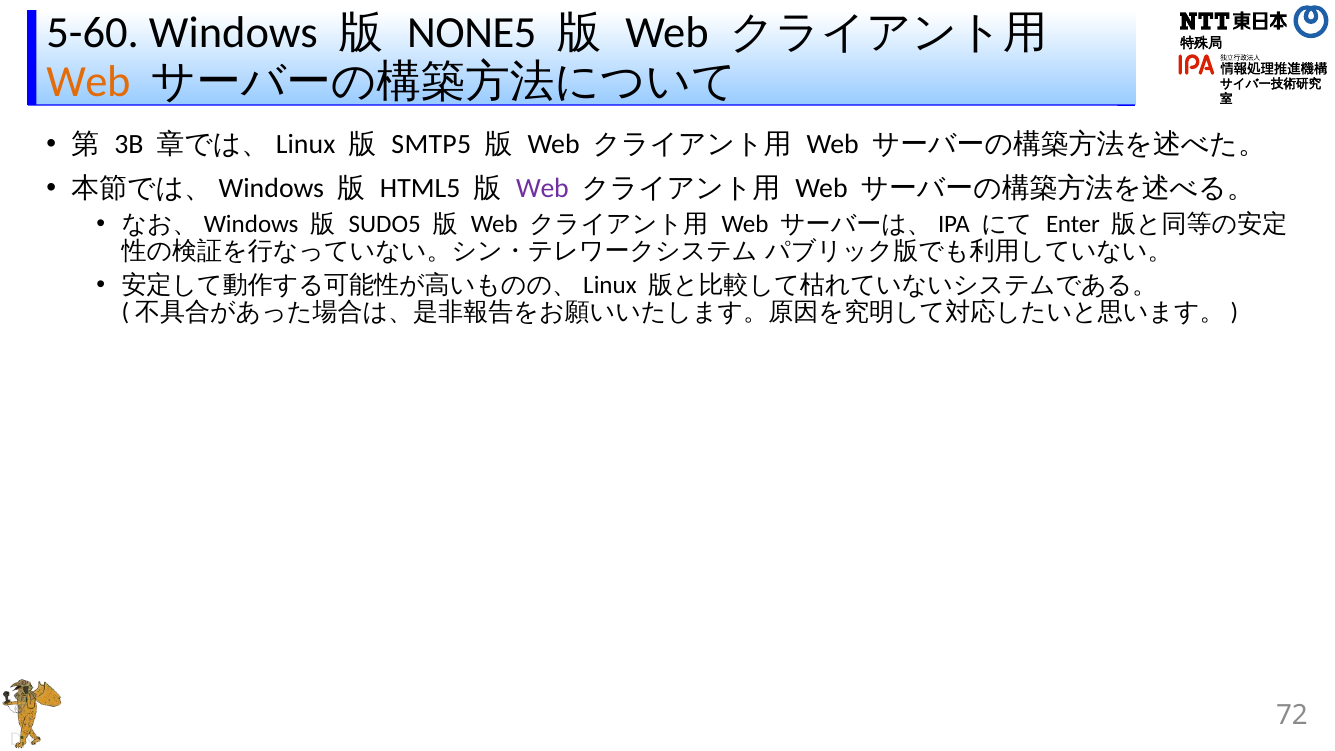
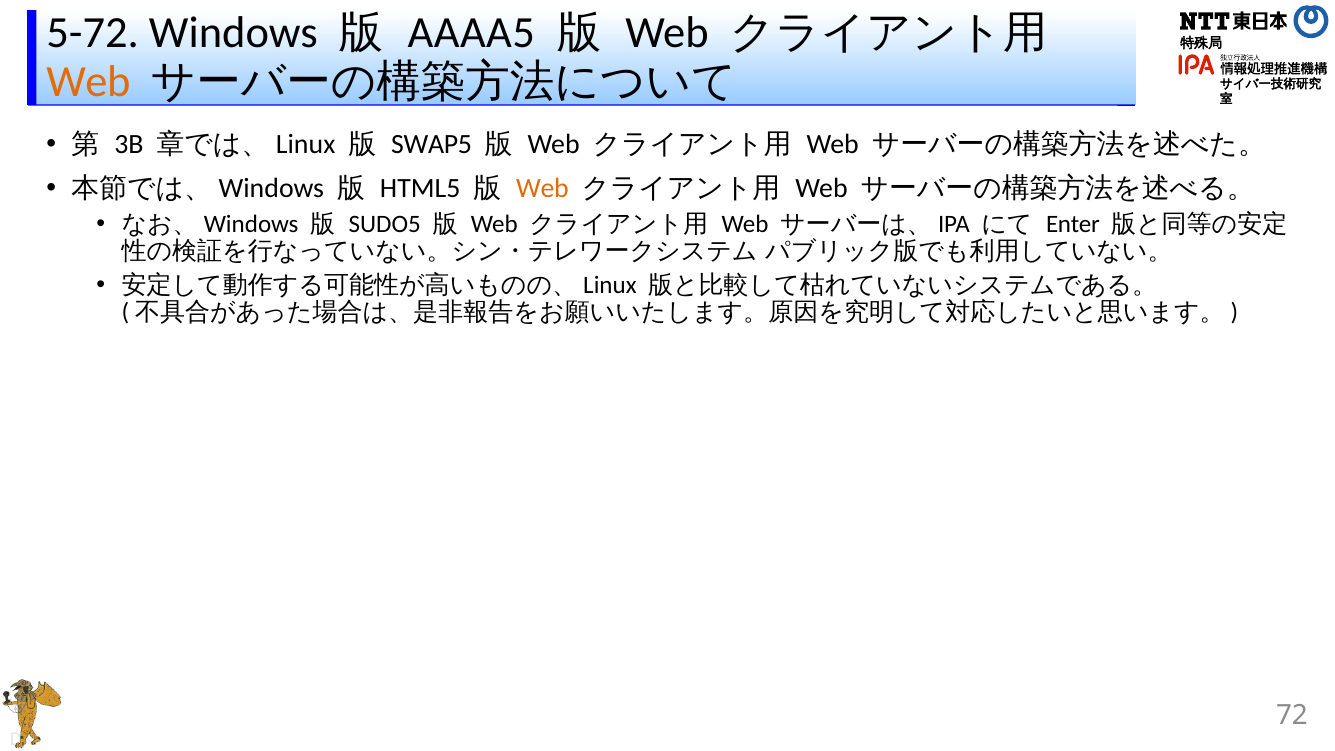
5-60: 5-60 -> 5-72
NONE5: NONE5 -> AAAA5
SMTP5: SMTP5 -> SWAP5
Web at (543, 188) colour: purple -> orange
